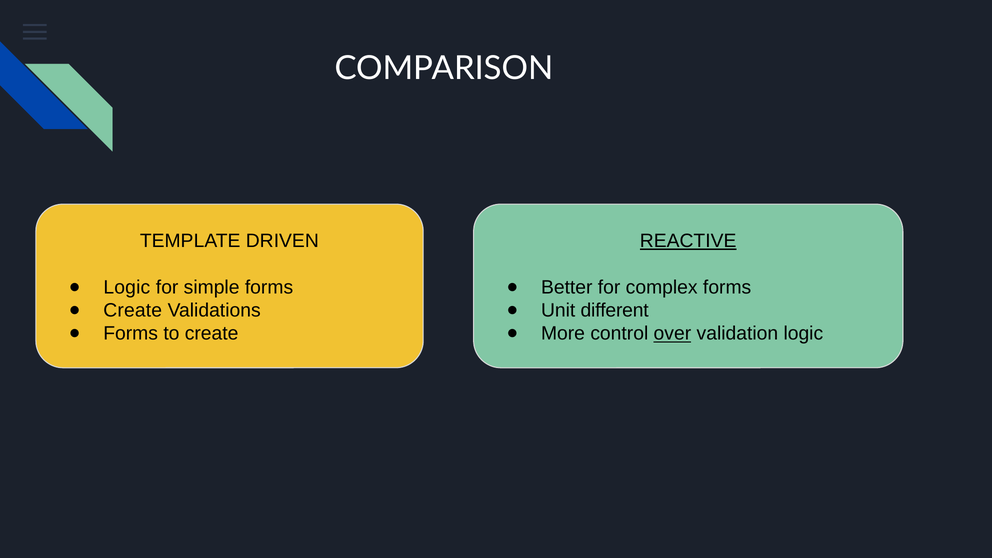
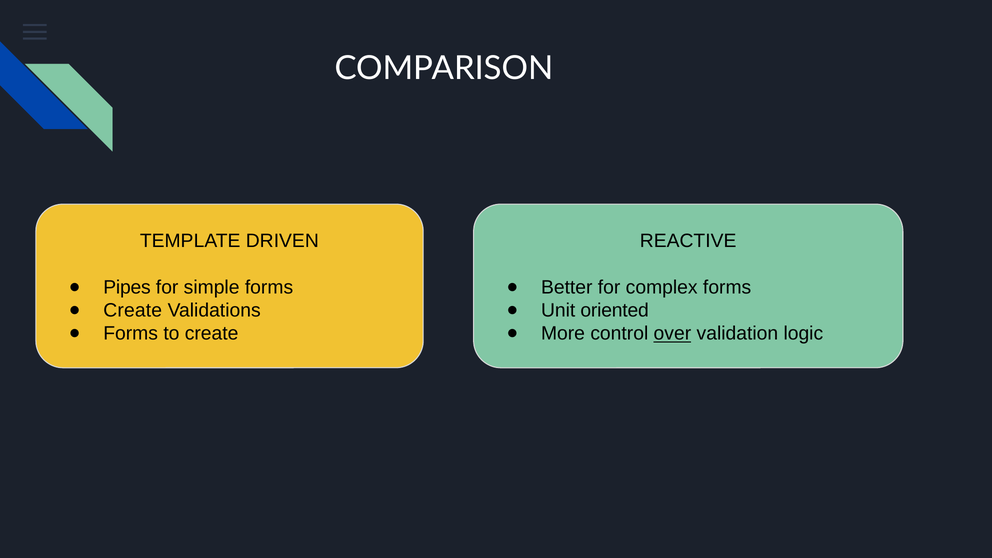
REACTIVE underline: present -> none
Logic at (127, 287): Logic -> Pipes
different: different -> oriented
